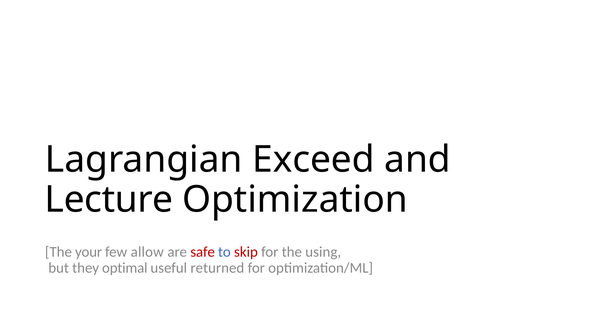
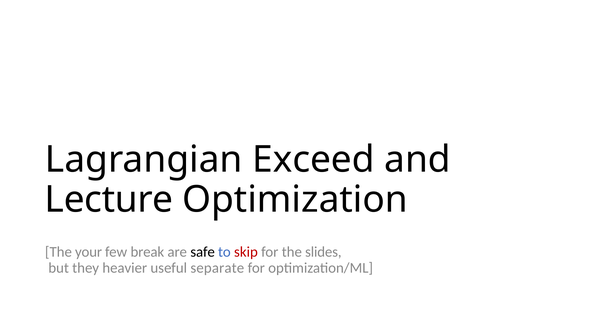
allow: allow -> break
safe colour: red -> black
using: using -> slides
optimal: optimal -> heavier
returned: returned -> separate
